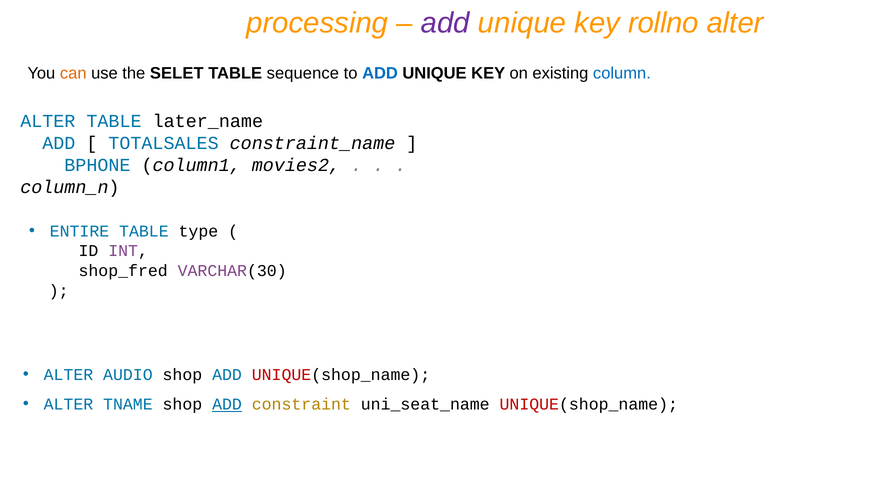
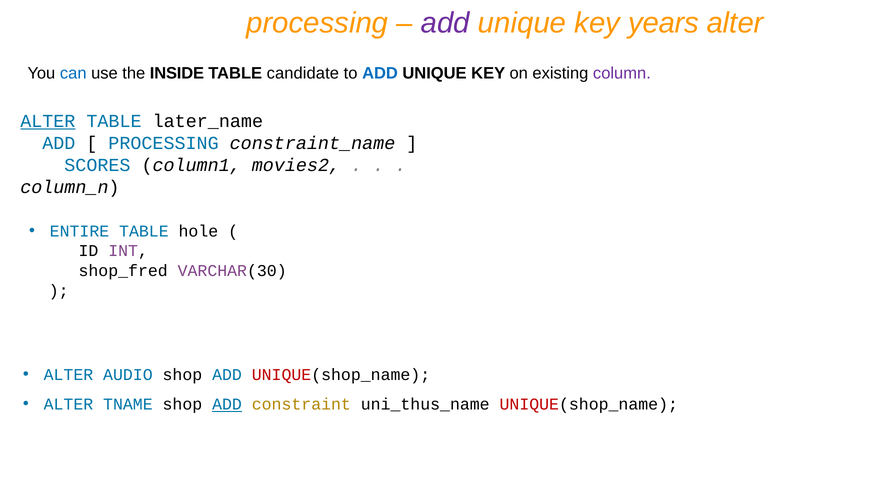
rollno: rollno -> years
can colour: orange -> blue
SELET: SELET -> INSIDE
sequence: sequence -> candidate
column colour: blue -> purple
ALTER at (48, 121) underline: none -> present
TOTALSALES at (164, 143): TOTALSALES -> PROCESSING
BPHONE: BPHONE -> SCORES
type: type -> hole
uni_seat_name: uni_seat_name -> uni_thus_name
